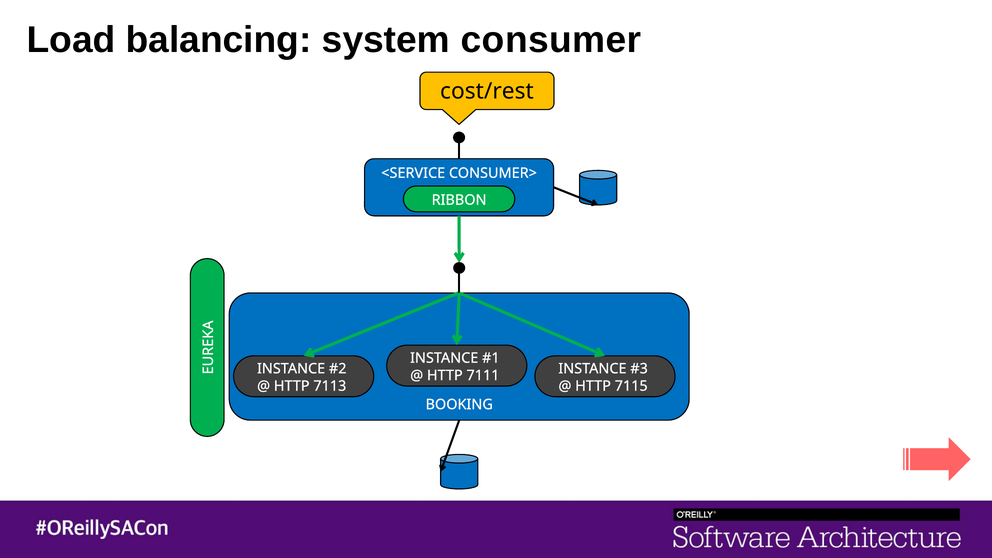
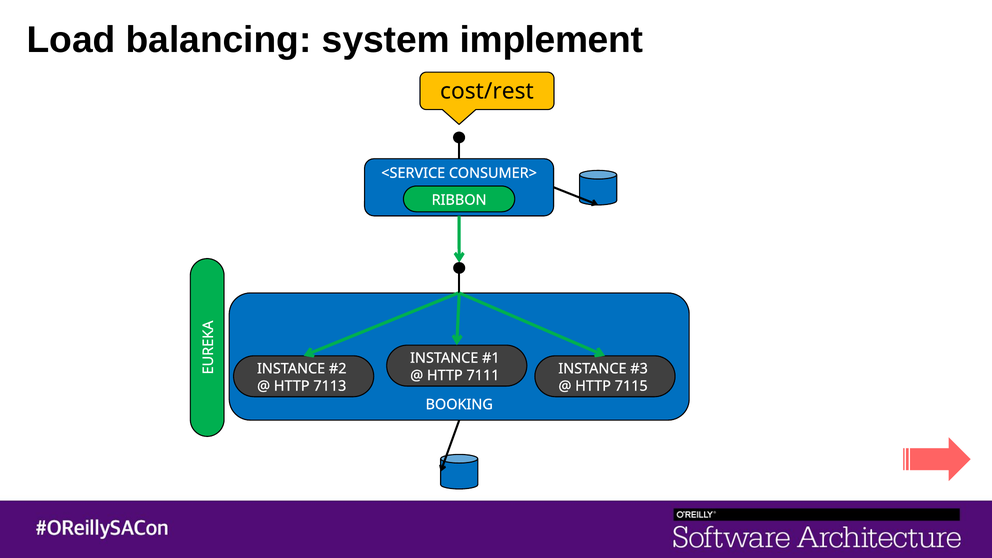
consumer: consumer -> implement
